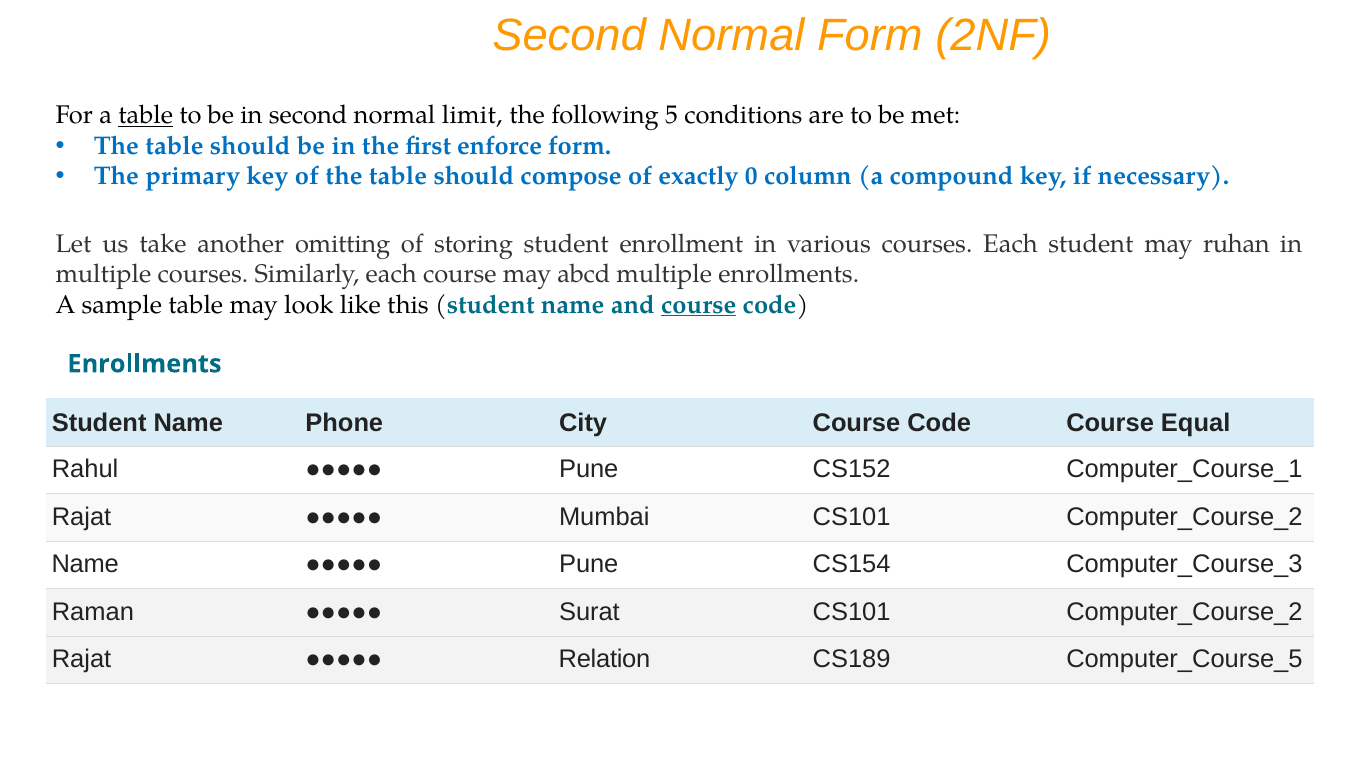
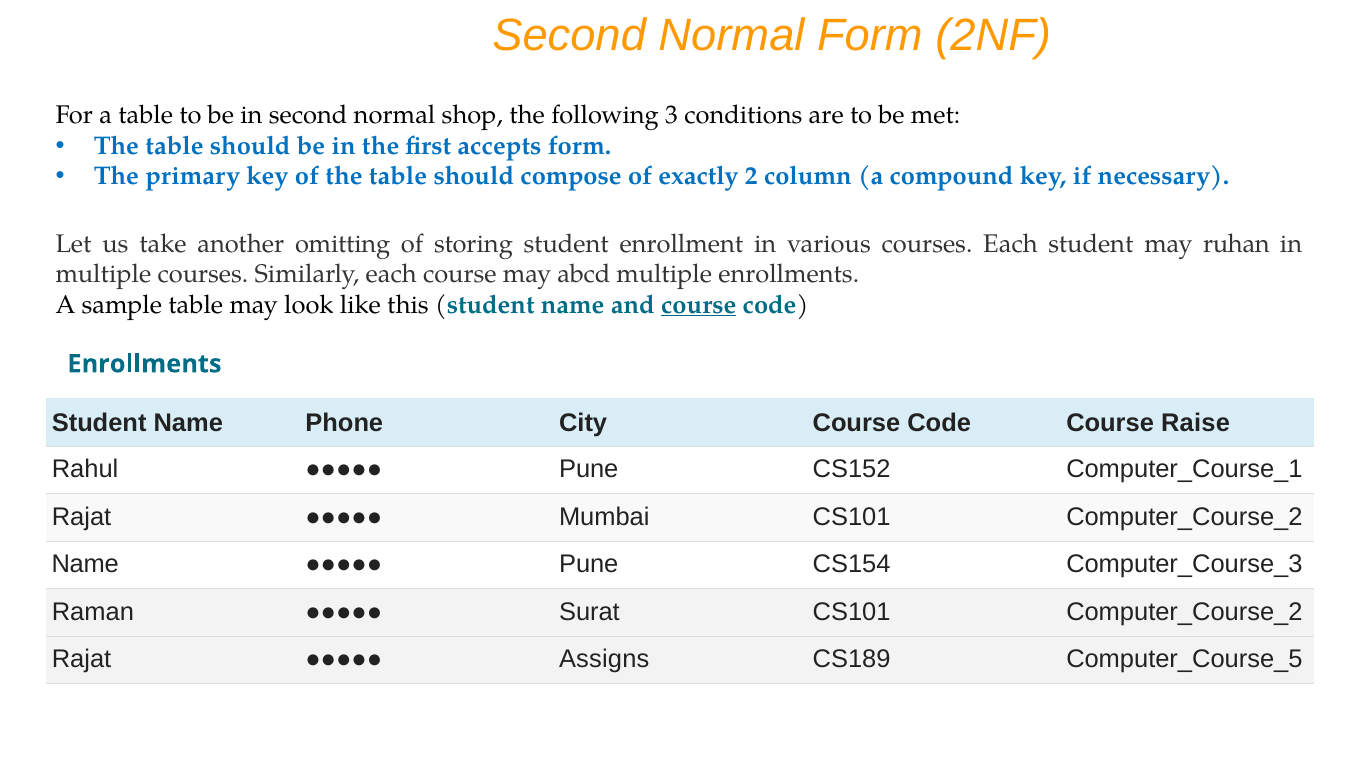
table at (146, 115) underline: present -> none
limit: limit -> shop
5: 5 -> 3
enforce: enforce -> accepts
0: 0 -> 2
Equal: Equal -> Raise
Relation: Relation -> Assigns
